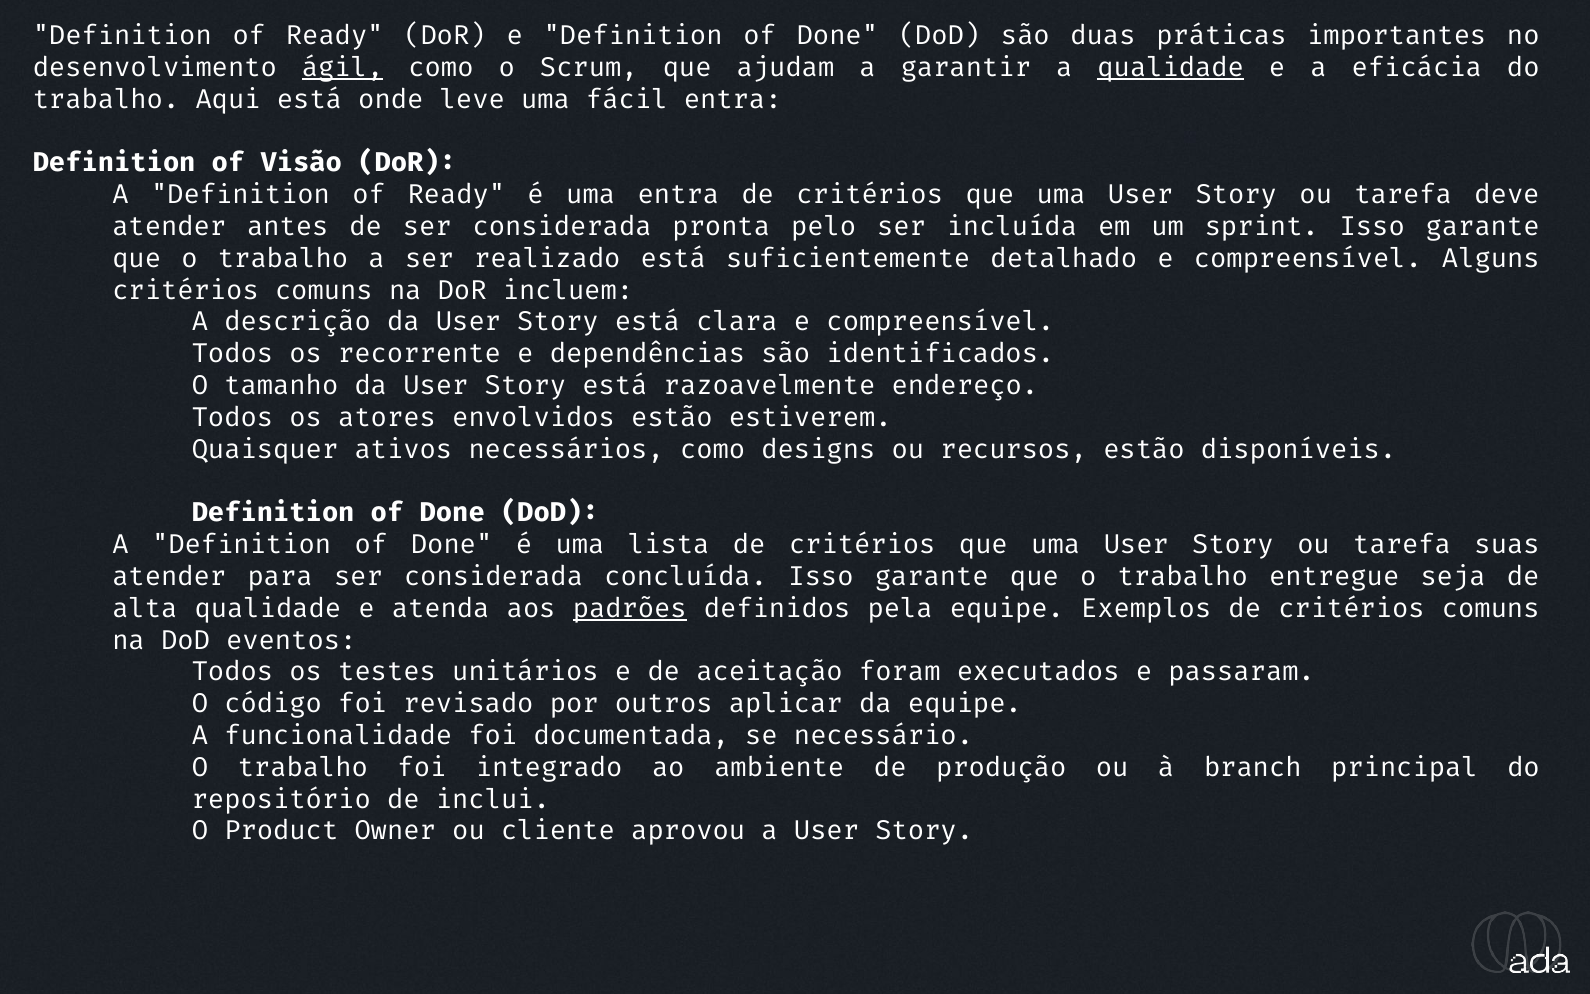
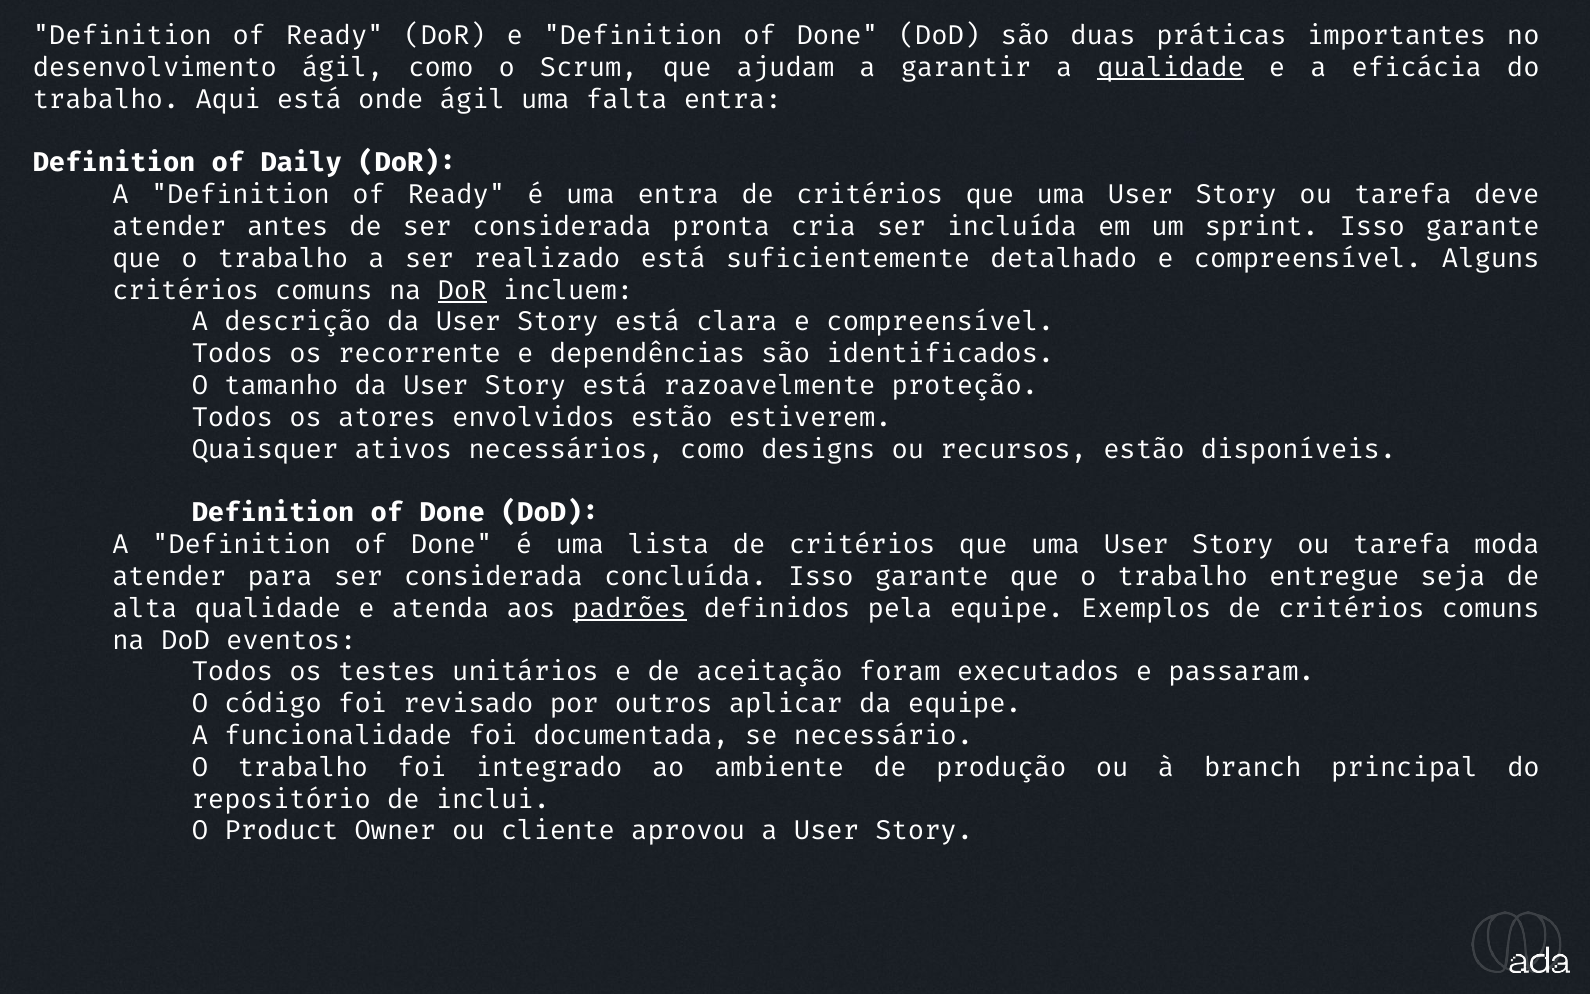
ágil at (343, 68) underline: present -> none
onde leve: leve -> ágil
fácil: fácil -> falta
Visão: Visão -> Daily
pelo: pelo -> cria
DoR at (462, 290) underline: none -> present
endereço: endereço -> proteção
suas: suas -> moda
